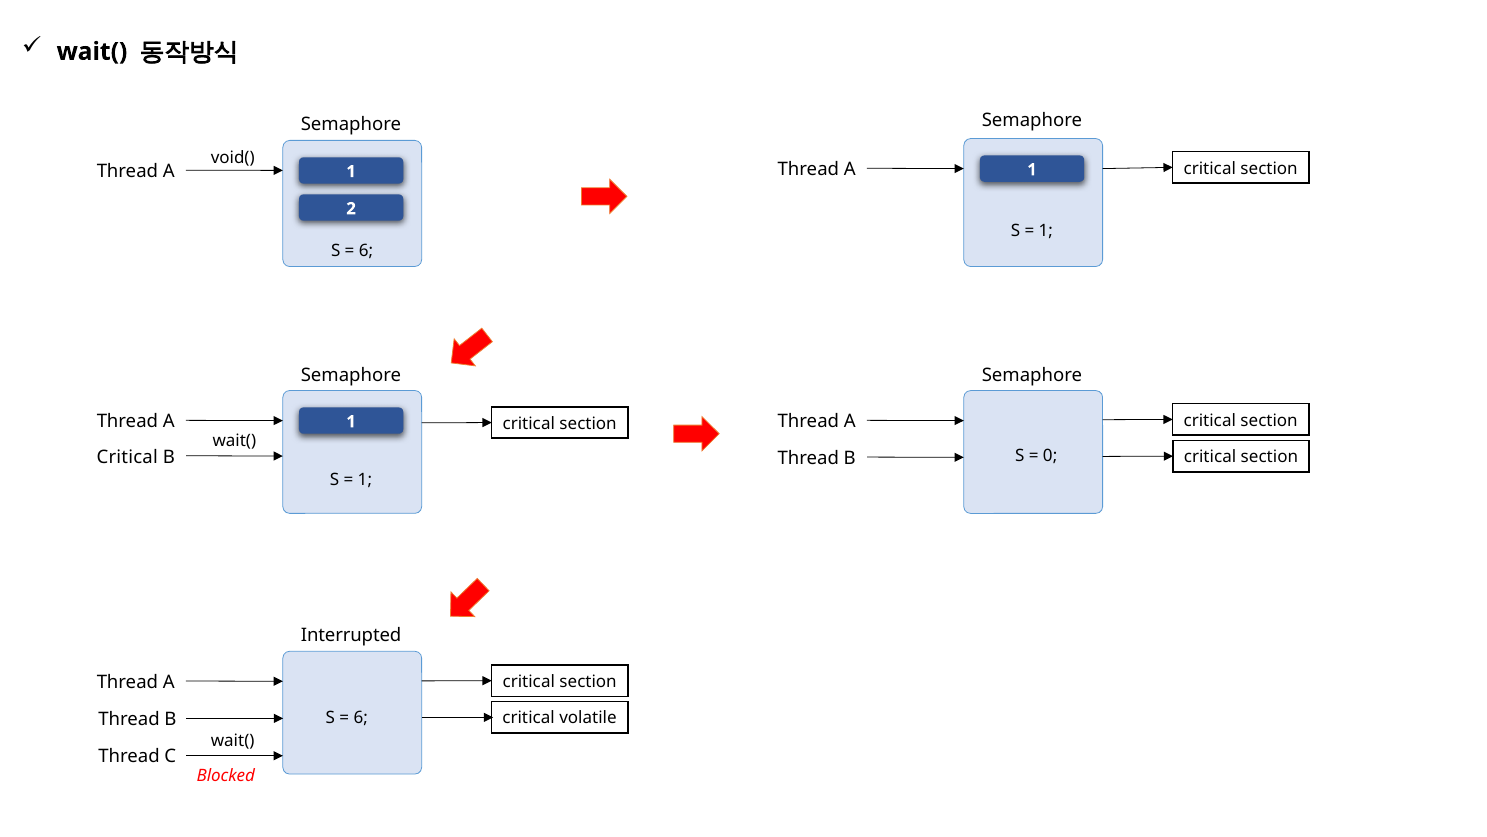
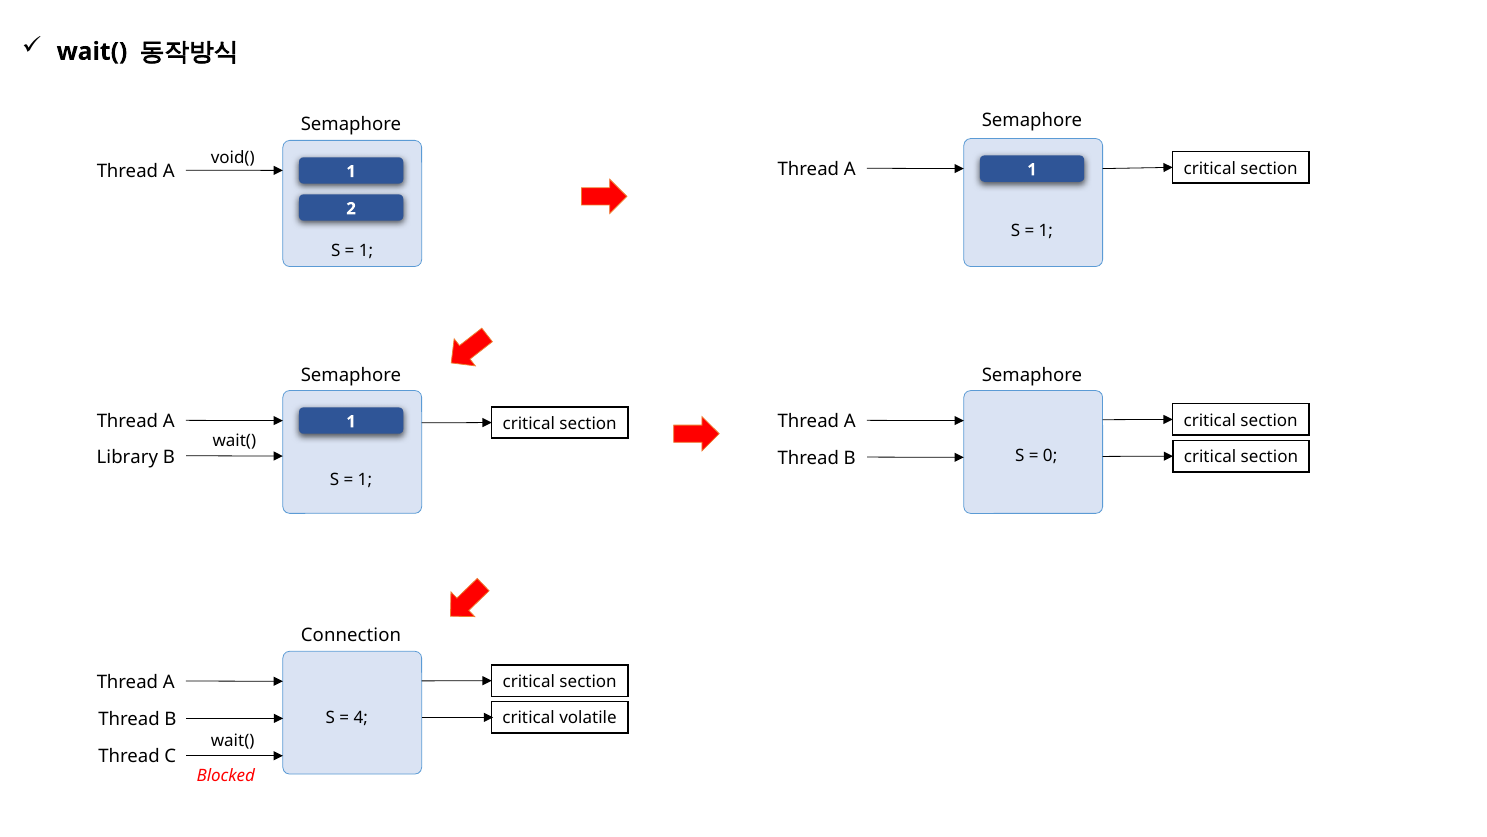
6 at (366, 251): 6 -> 1
Critical at (127, 457): Critical -> Library
Interrupted: Interrupted -> Connection
6 at (361, 718): 6 -> 4
